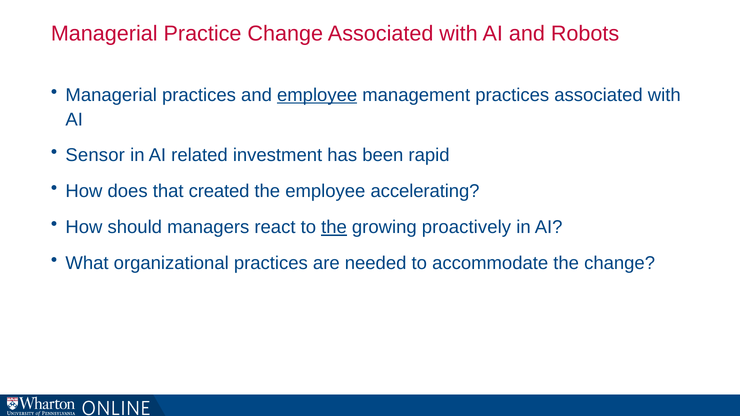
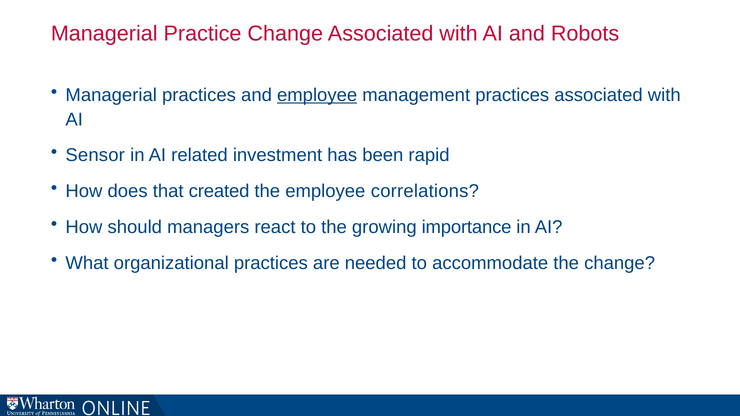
accelerating: accelerating -> correlations
the at (334, 227) underline: present -> none
proactively: proactively -> importance
